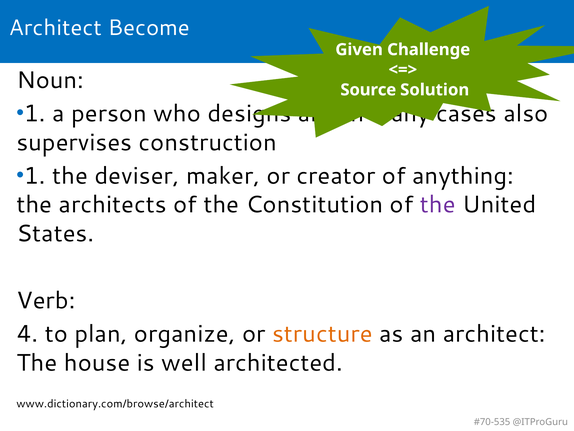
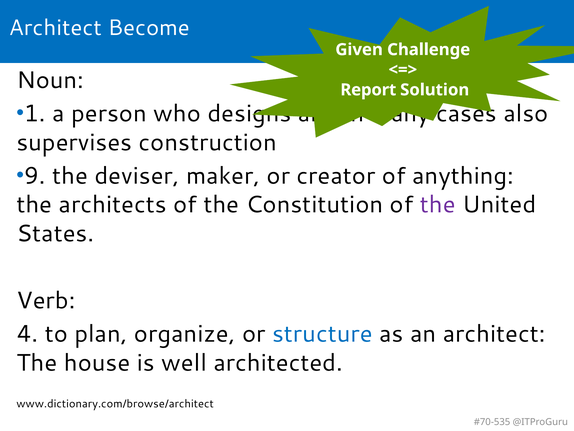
Source: Source -> Report
1 at (35, 176): 1 -> 9
structure colour: orange -> blue
